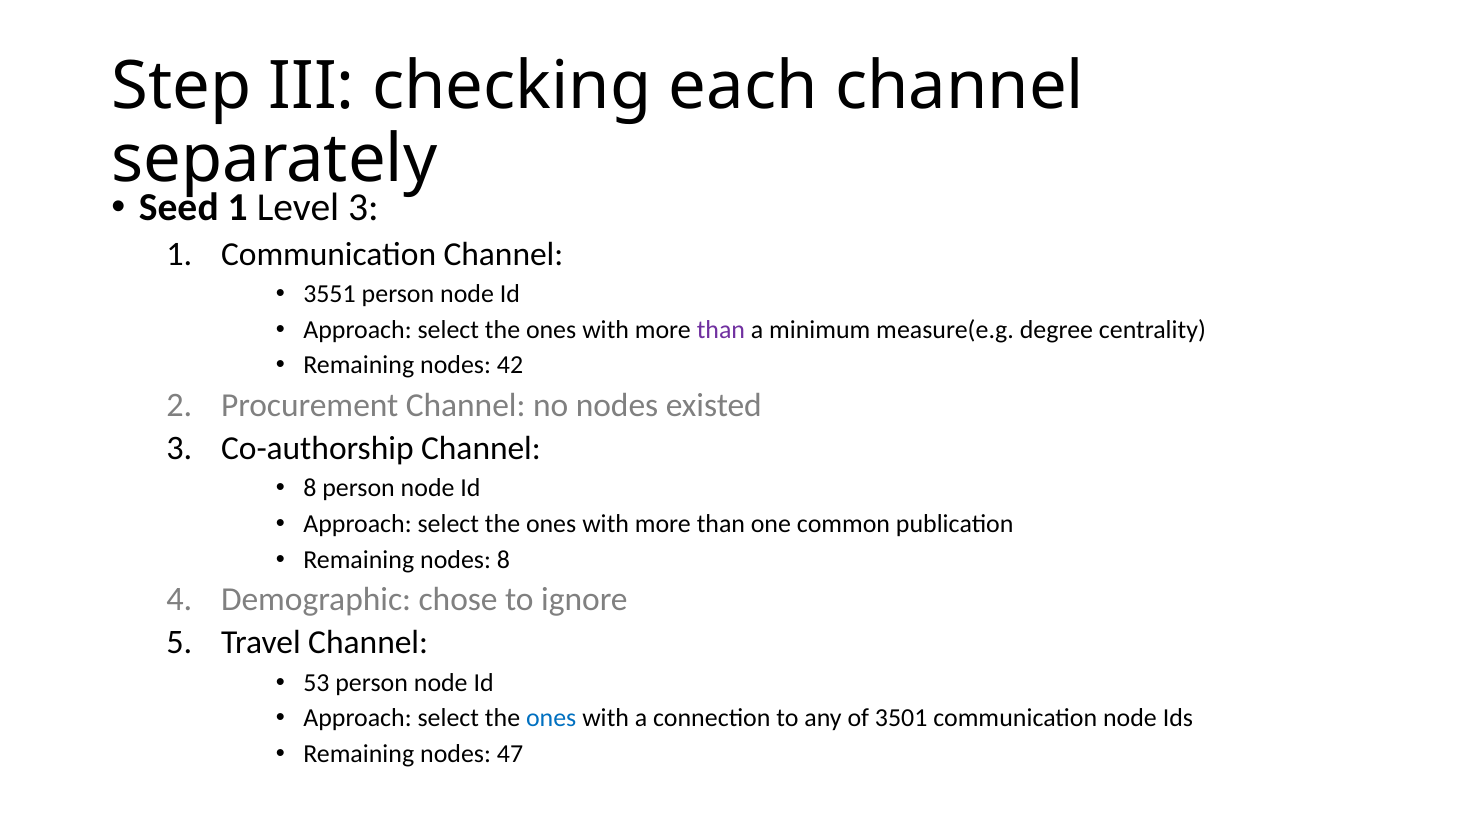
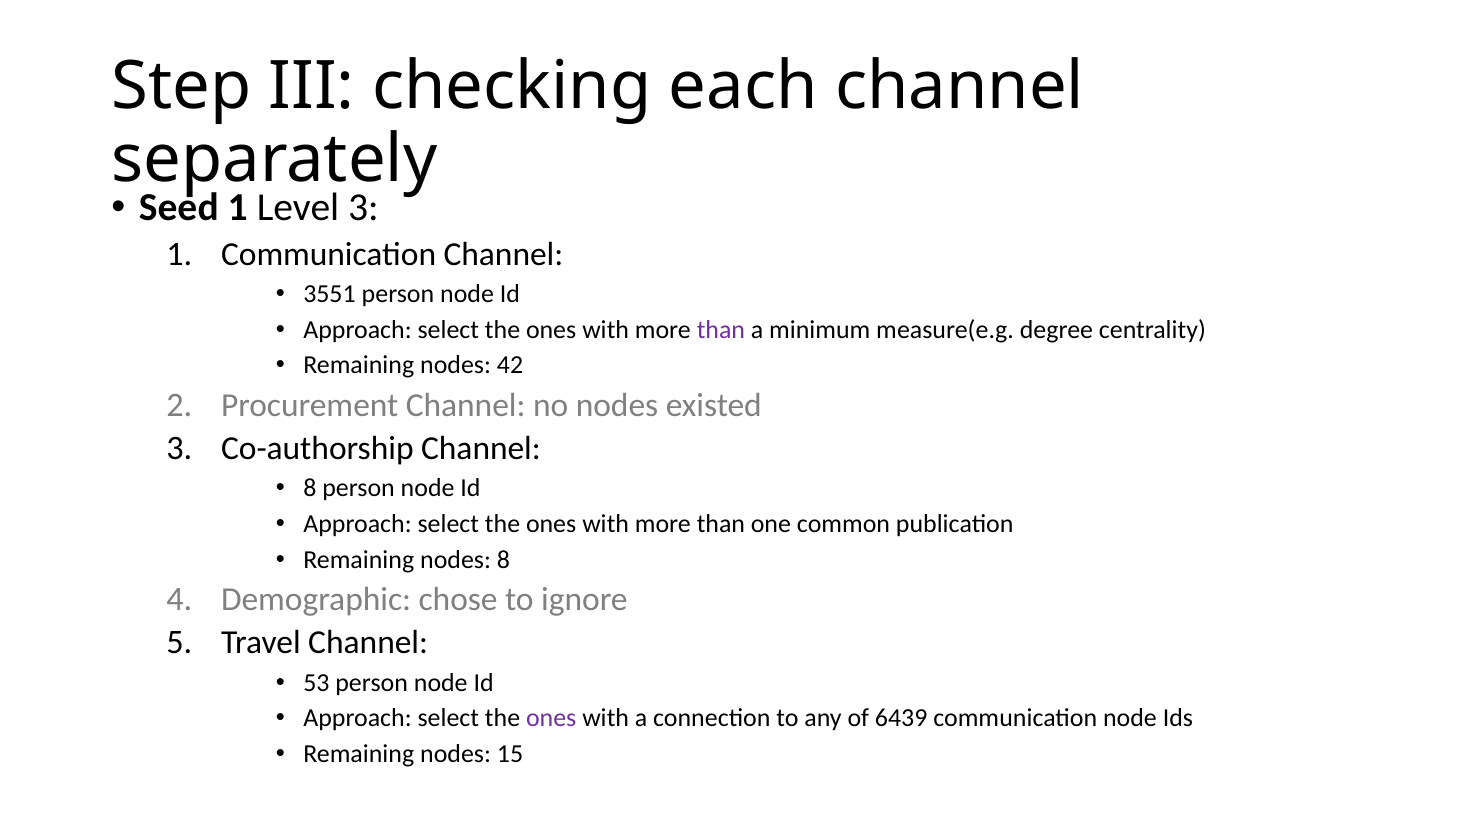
ones at (551, 718) colour: blue -> purple
3501: 3501 -> 6439
47: 47 -> 15
